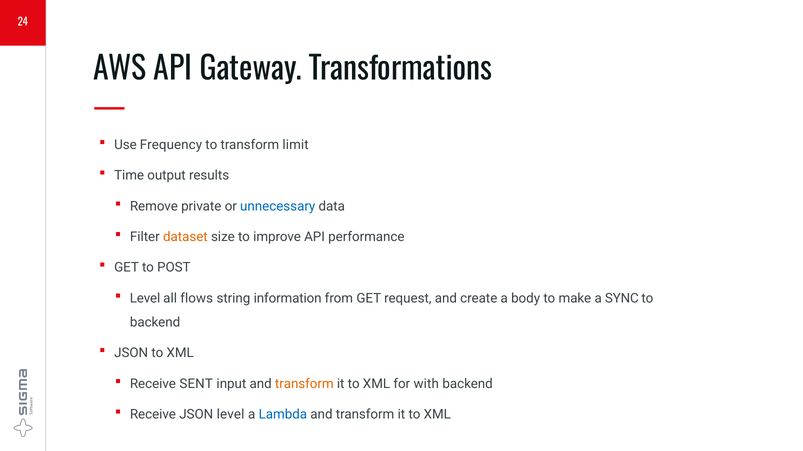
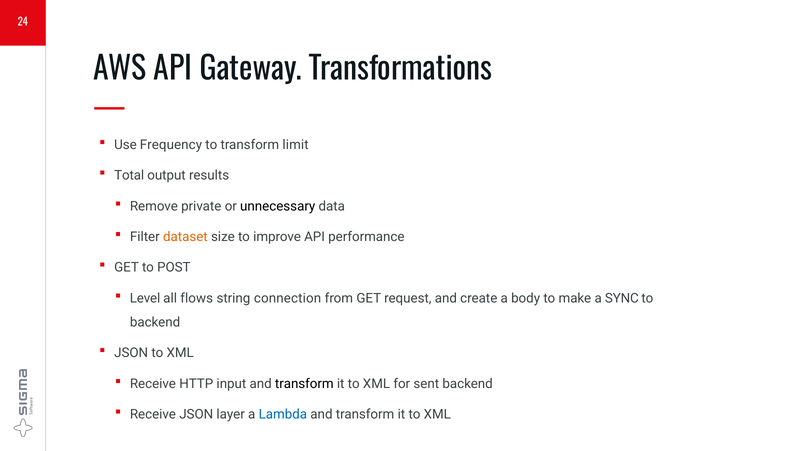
Time: Time -> Total
unnecessary colour: blue -> black
information: information -> connection
SENT: SENT -> HTTP
transform at (304, 384) colour: orange -> black
with: with -> sent
JSON level: level -> layer
